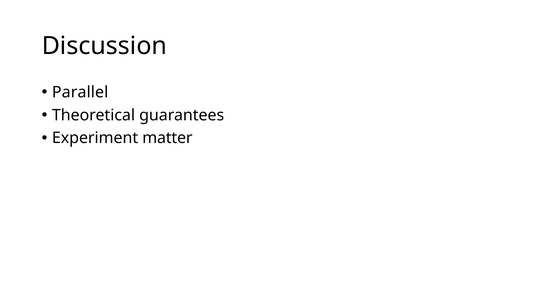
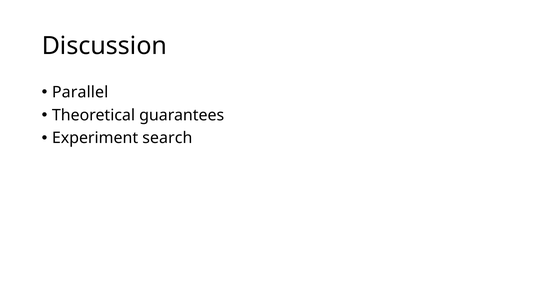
matter: matter -> search
